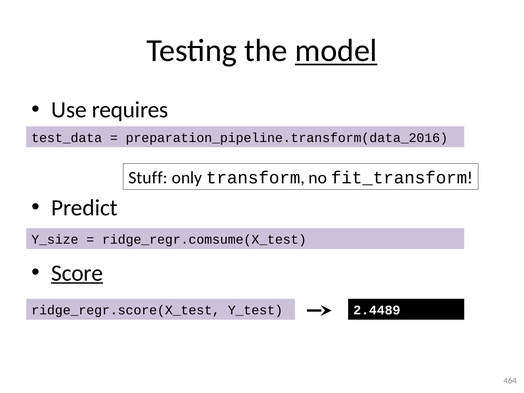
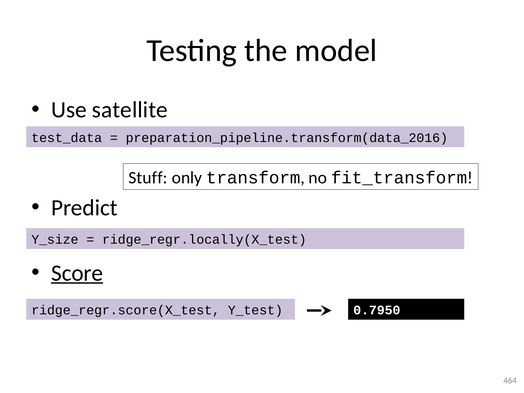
model underline: present -> none
requires: requires -> satellite
ridge_regr.comsume(X_test: ridge_regr.comsume(X_test -> ridge_regr.locally(X_test
2.4489: 2.4489 -> 0.7950
